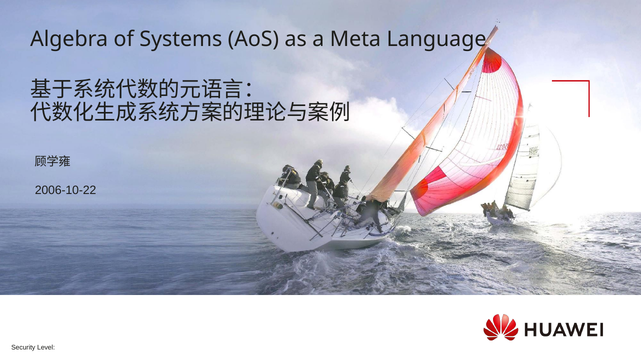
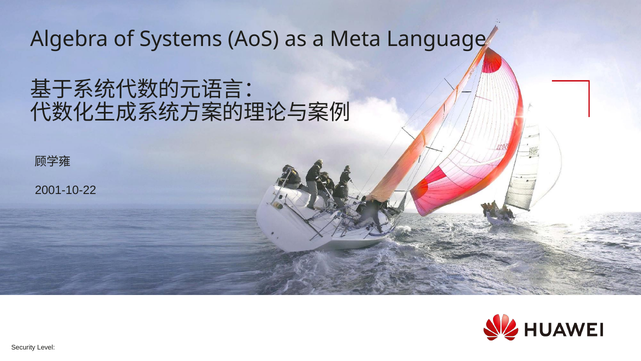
2006-10-22: 2006-10-22 -> 2001-10-22
